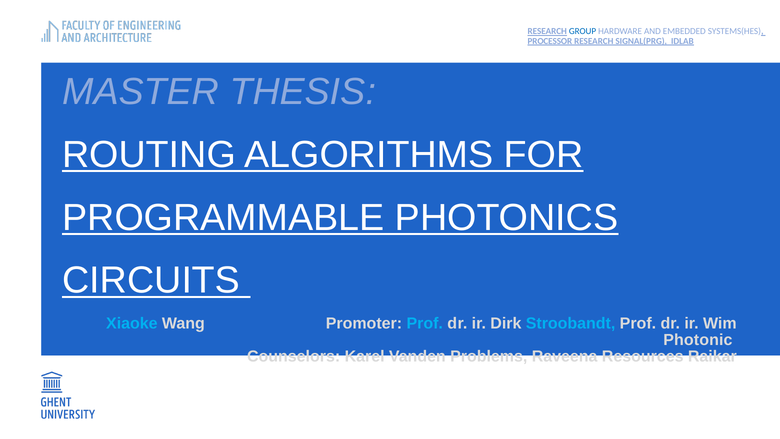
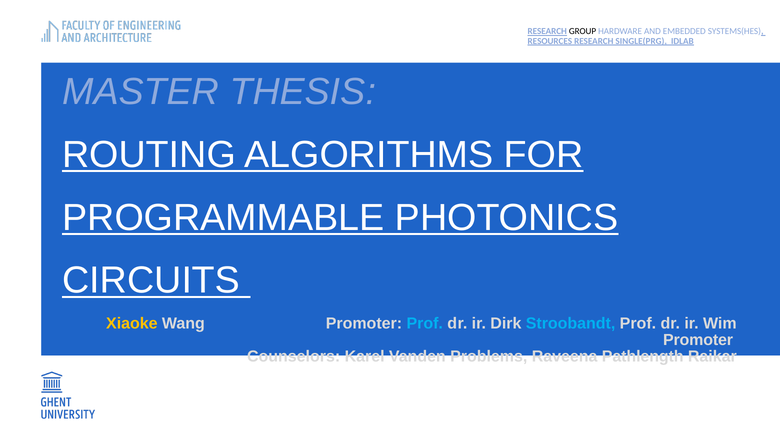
GROUP colour: blue -> black
PROCESSOR: PROCESSOR -> RESOURCES
SIGNAL(PRG: SIGNAL(PRG -> SINGLE(PRG
Xiaoke colour: light blue -> yellow
Photonic at (698, 340): Photonic -> Promoter
Resources: Resources -> Pathlength
